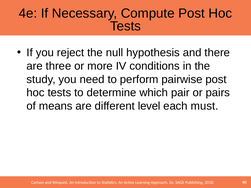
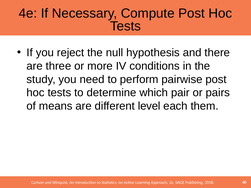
must: must -> them
